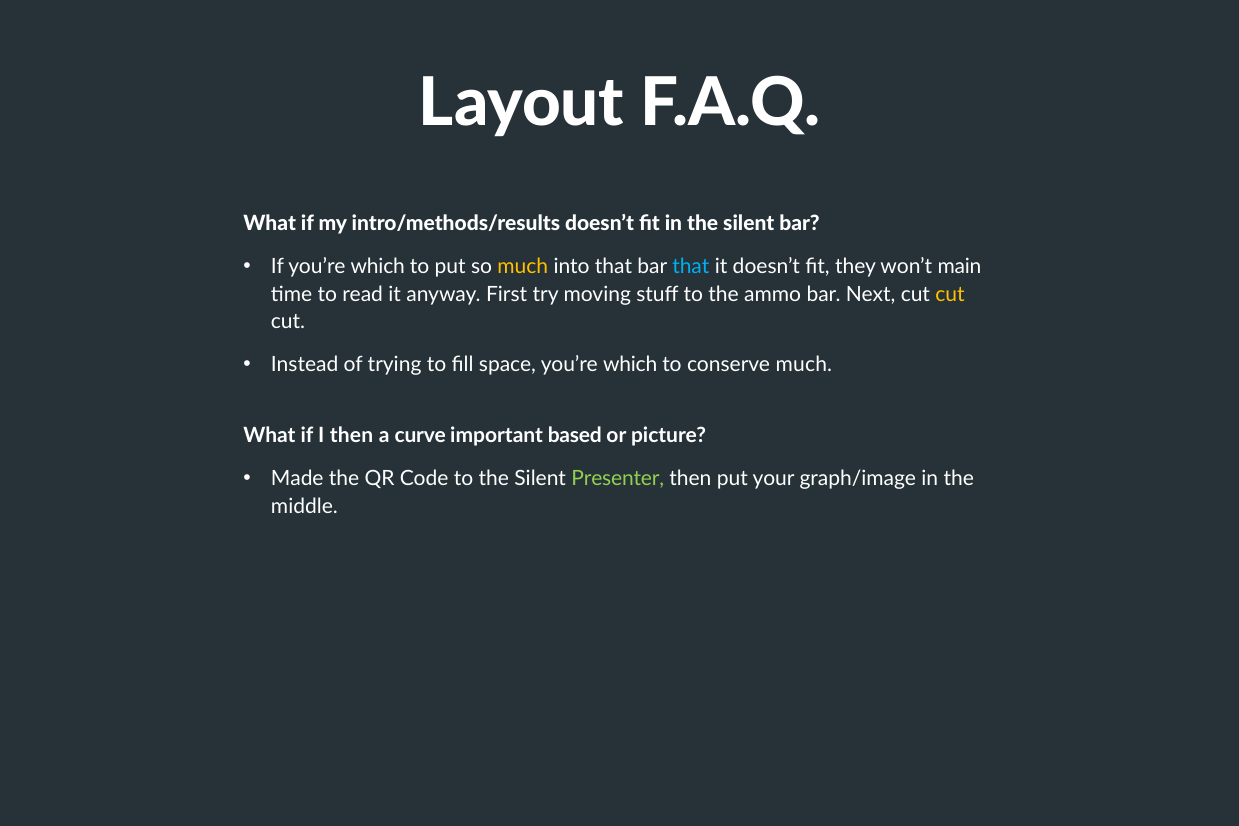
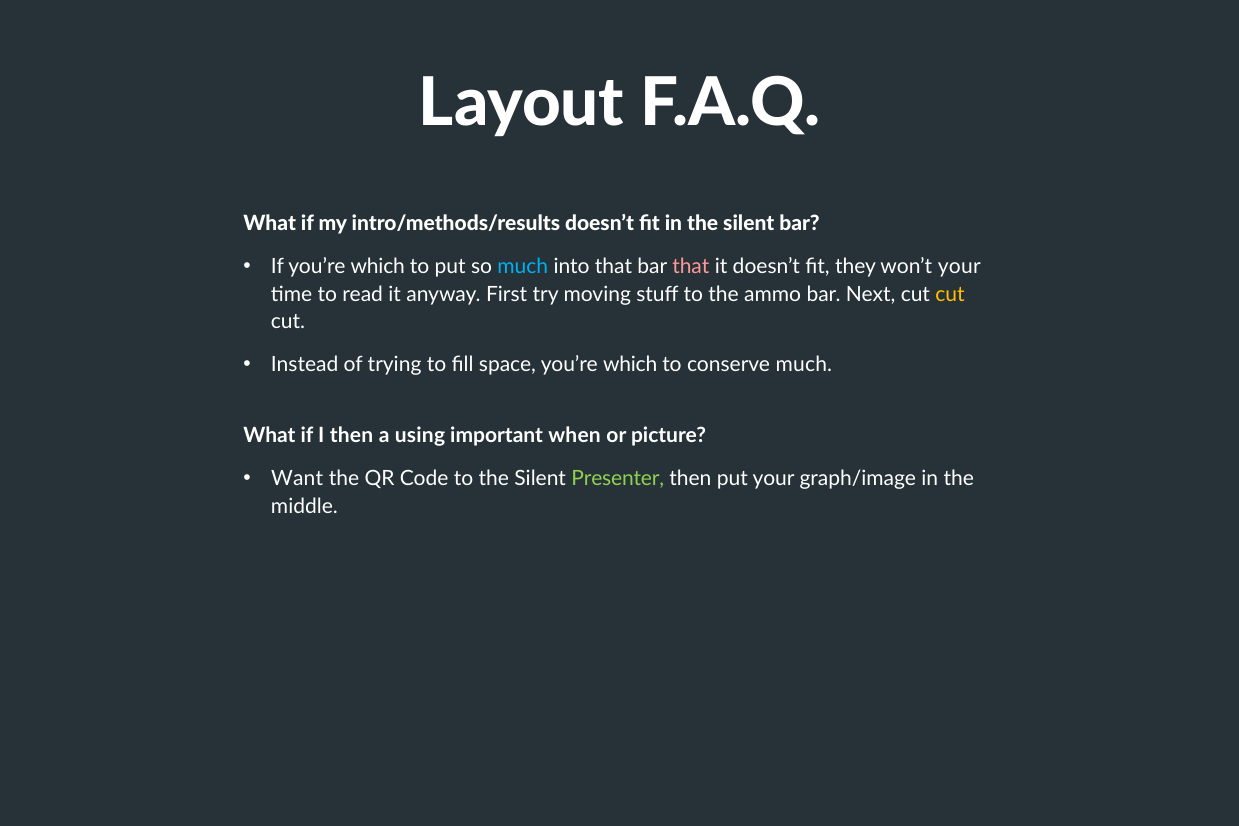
much at (523, 266) colour: yellow -> light blue
that at (691, 266) colour: light blue -> pink
won’t main: main -> your
curve: curve -> using
based: based -> when
Made: Made -> Want
